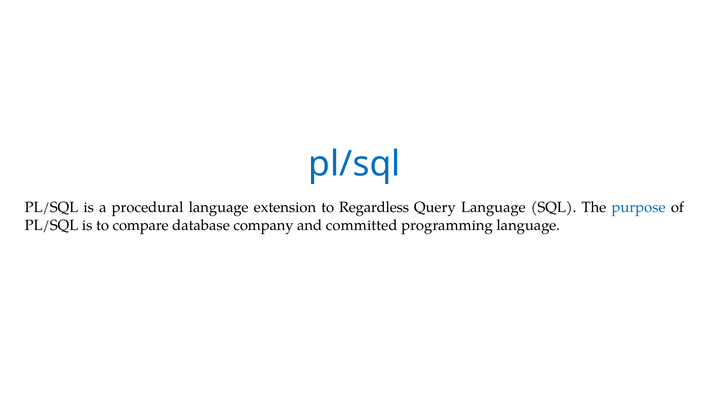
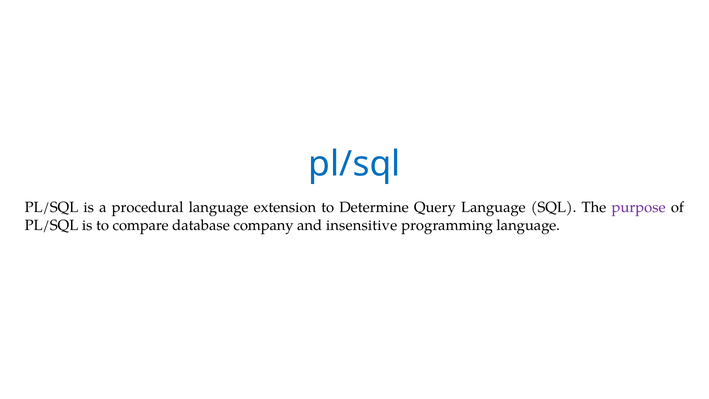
Regardless: Regardless -> Determine
purpose colour: blue -> purple
committed: committed -> insensitive
